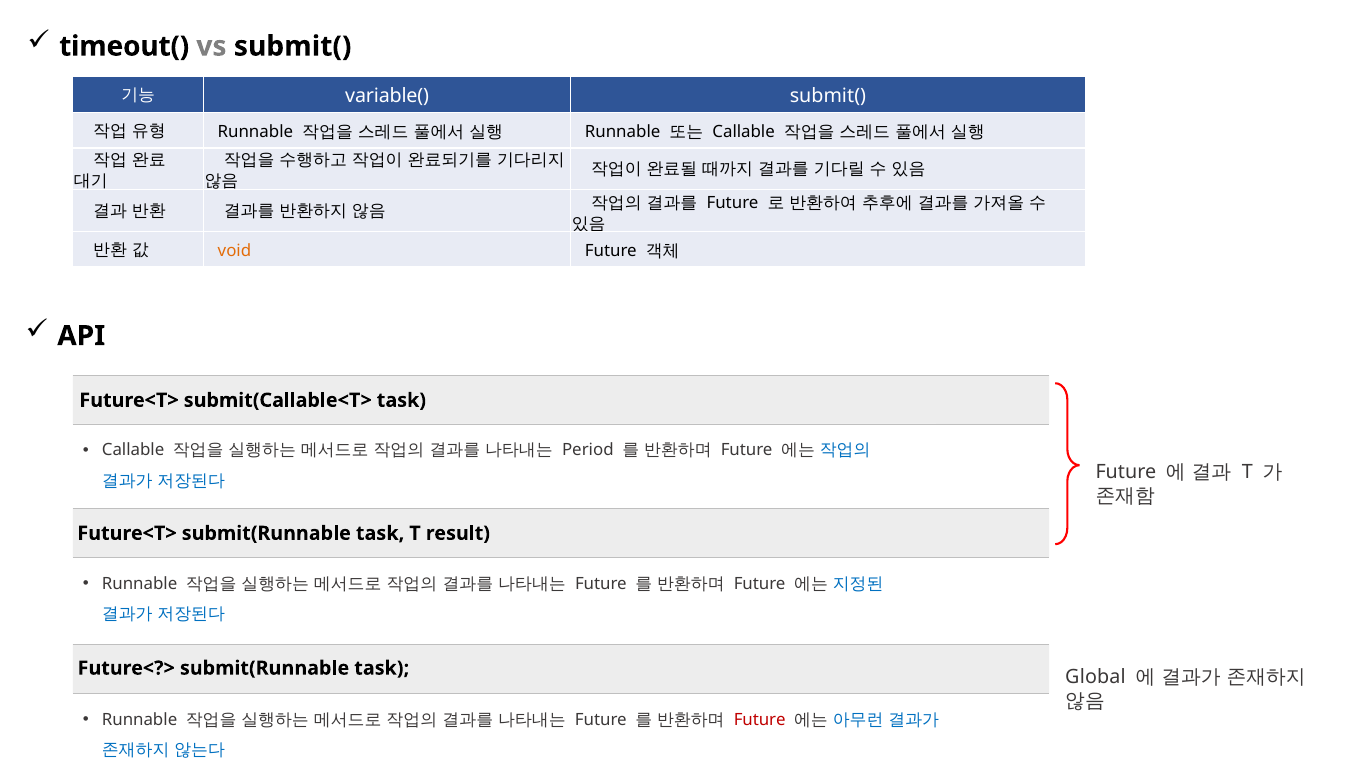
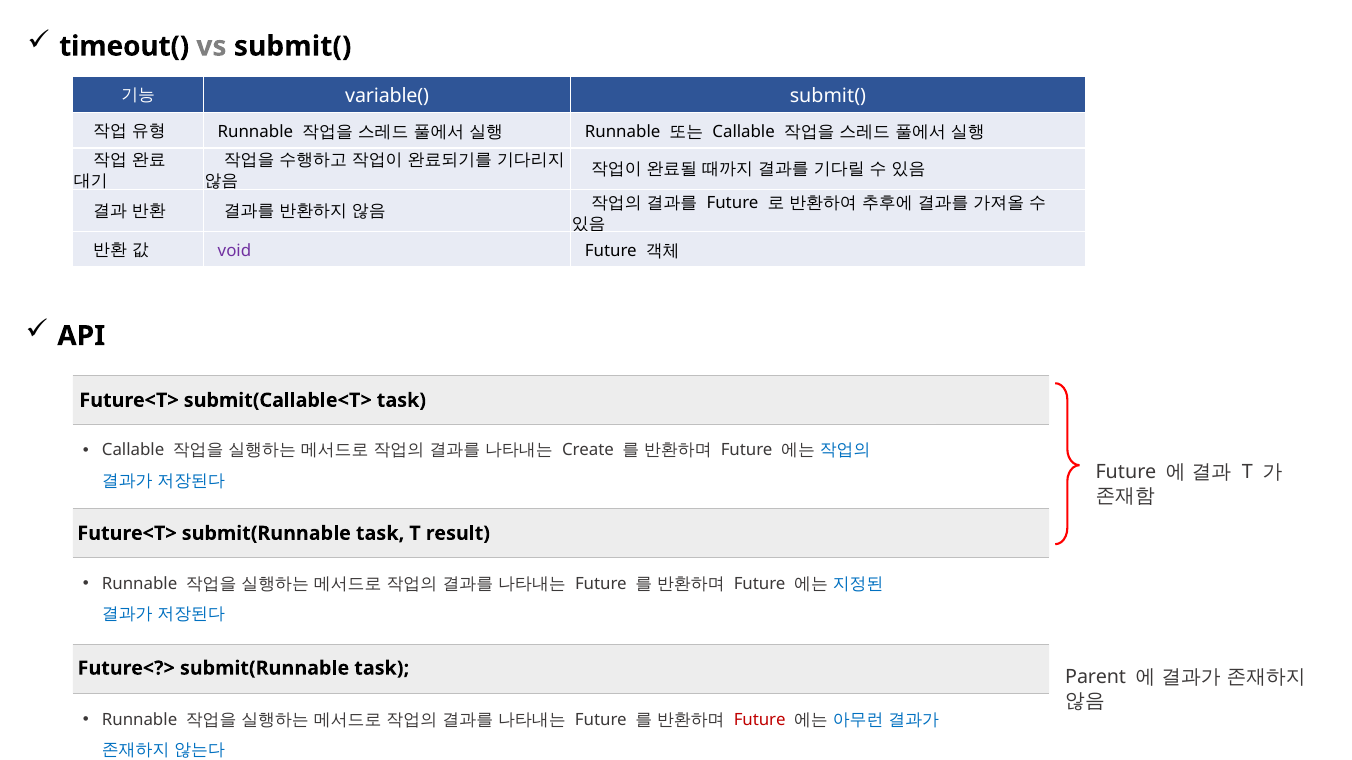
void colour: orange -> purple
Period: Period -> Create
Global: Global -> Parent
